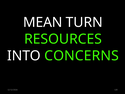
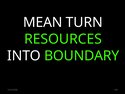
CONCERNS: CONCERNS -> BOUNDARY
